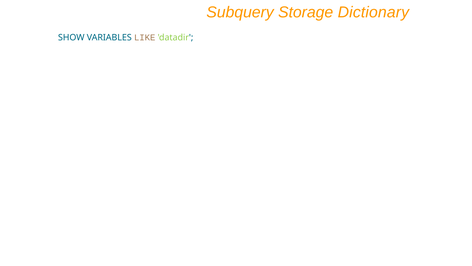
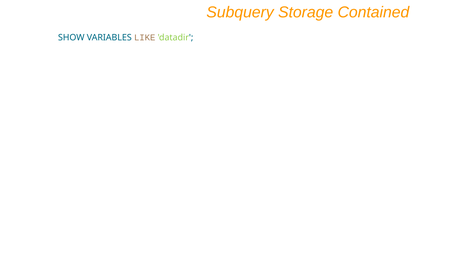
Dictionary: Dictionary -> Contained
